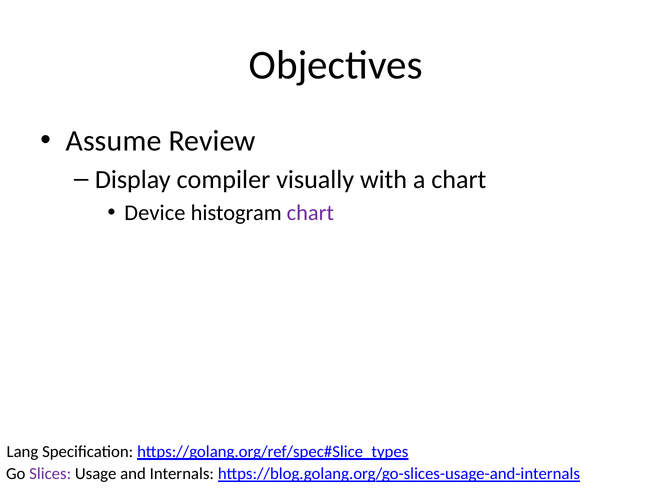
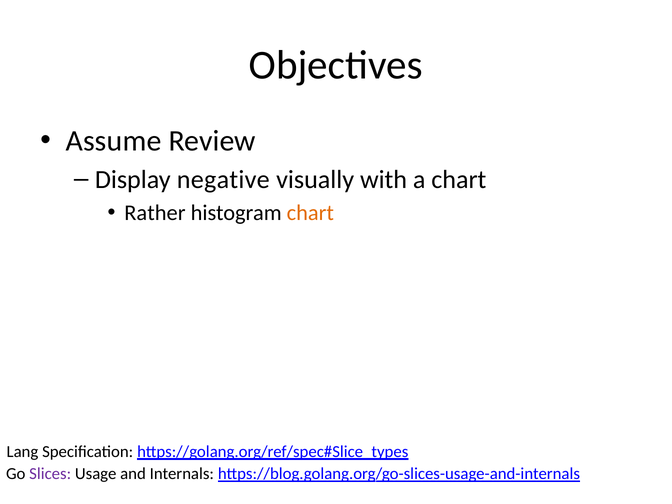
compiler: compiler -> negative
Device: Device -> Rather
chart at (310, 213) colour: purple -> orange
